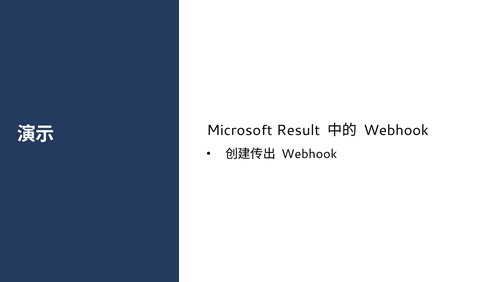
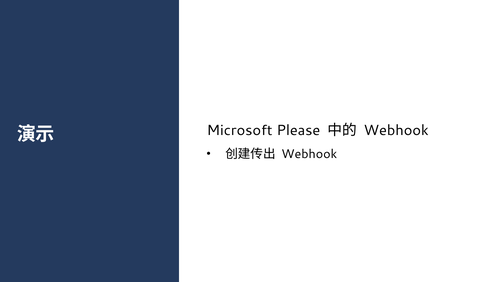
Result: Result -> Please
